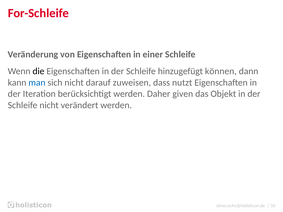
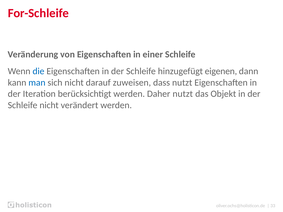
die colour: black -> blue
können: können -> eigenen
Daher given: given -> nutzt
